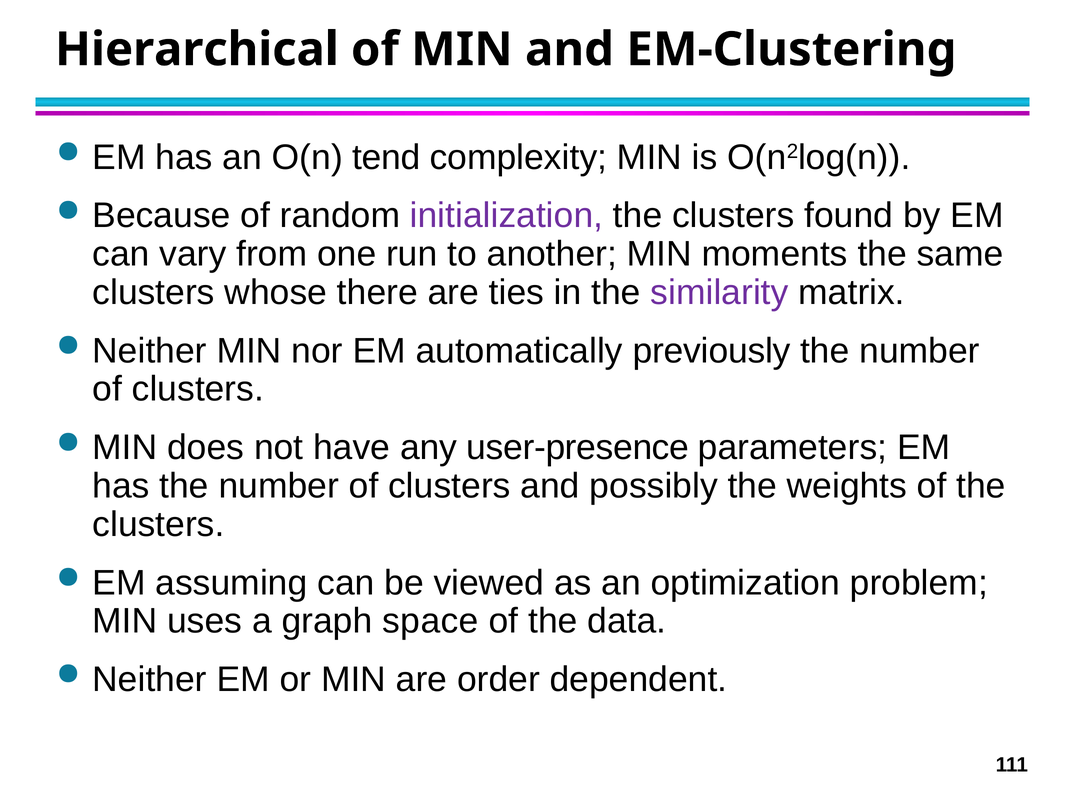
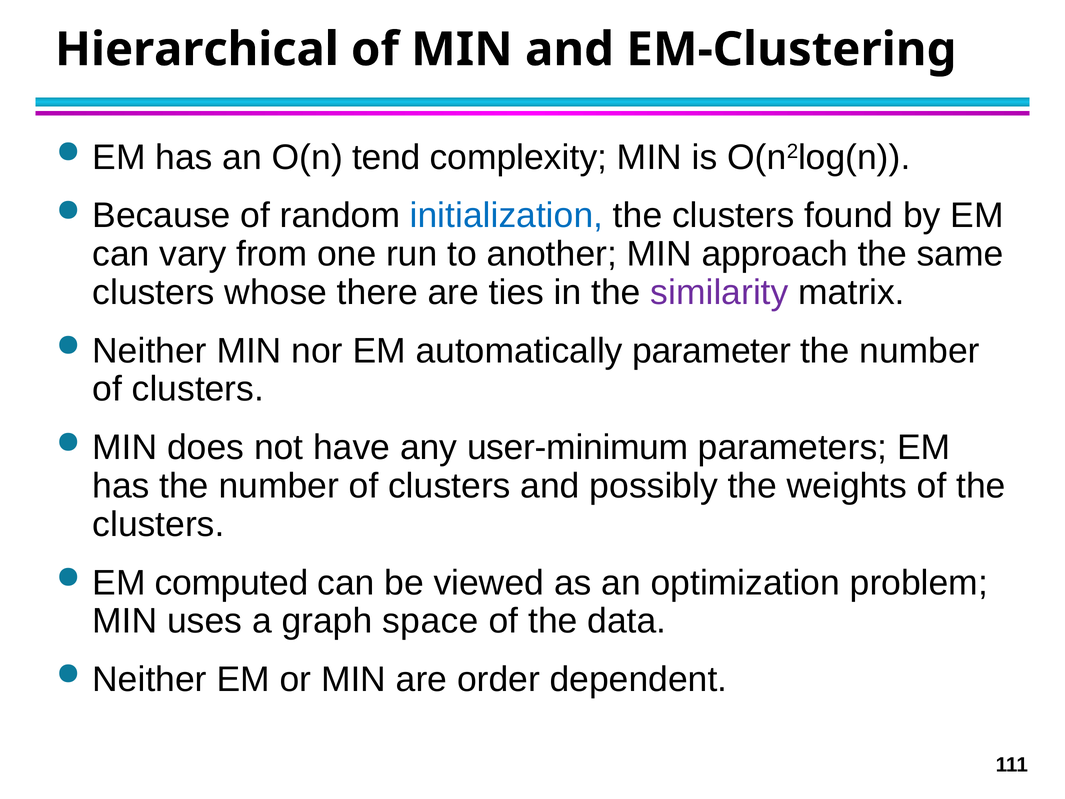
initialization colour: purple -> blue
moments: moments -> approach
previously: previously -> parameter
user-presence: user-presence -> user-minimum
assuming: assuming -> computed
